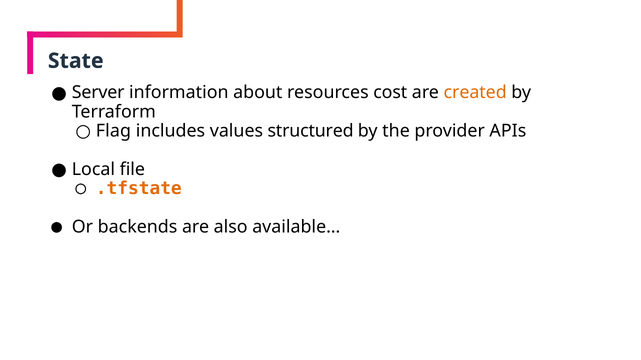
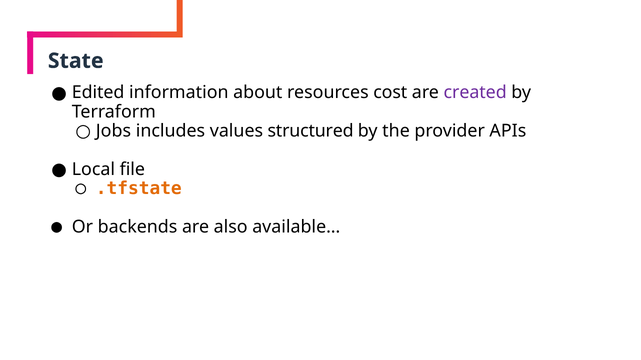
Server: Server -> Edited
created colour: orange -> purple
Flag: Flag -> Jobs
